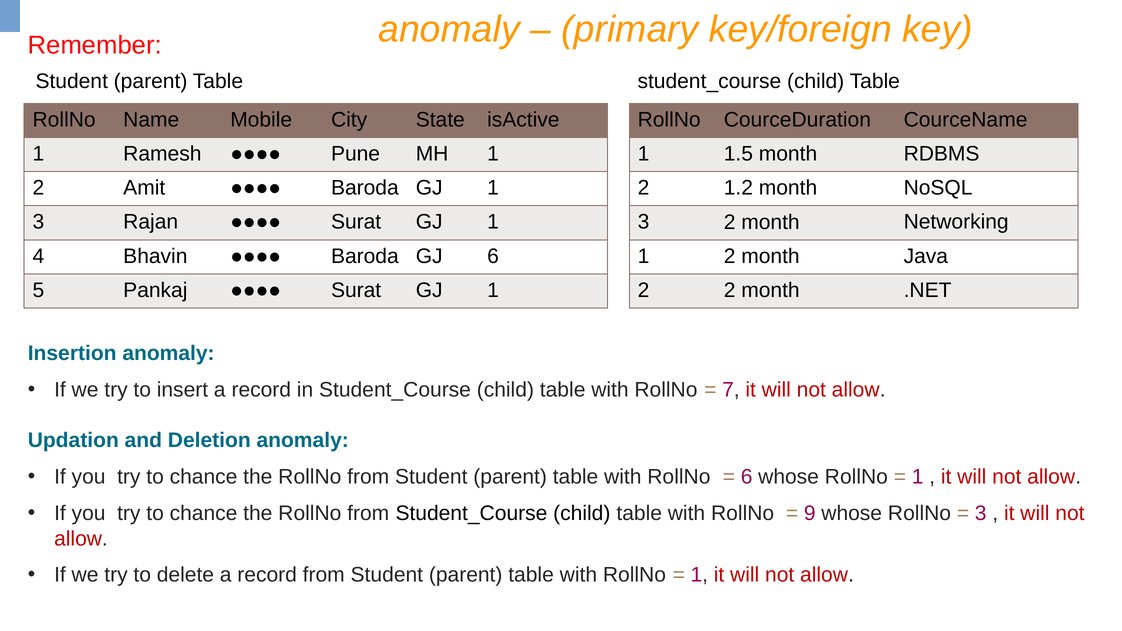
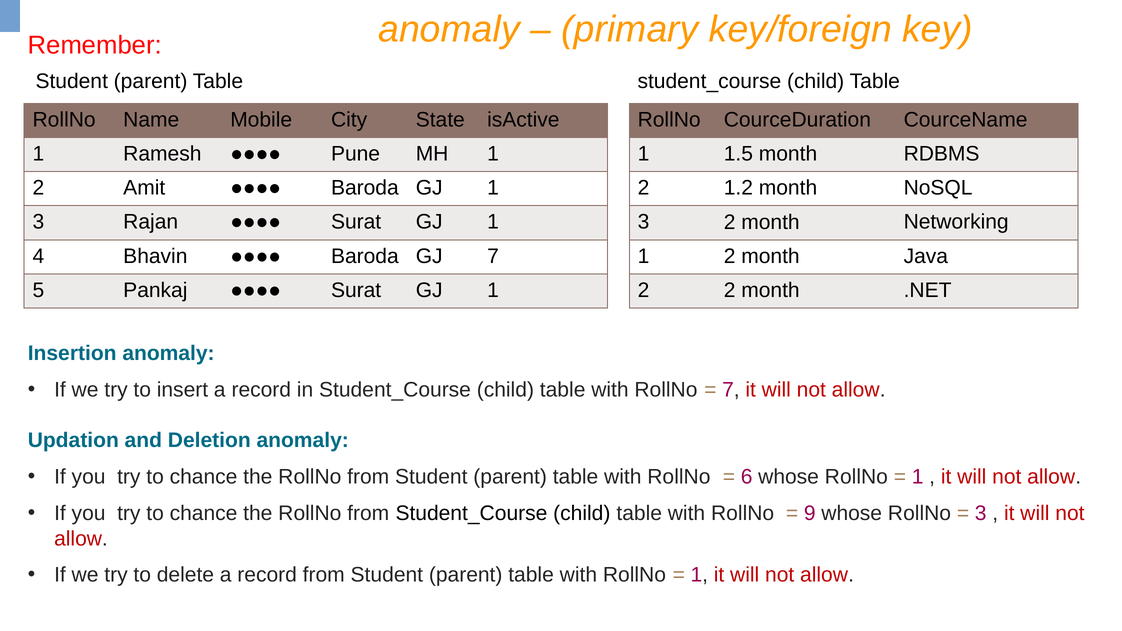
GJ 6: 6 -> 7
